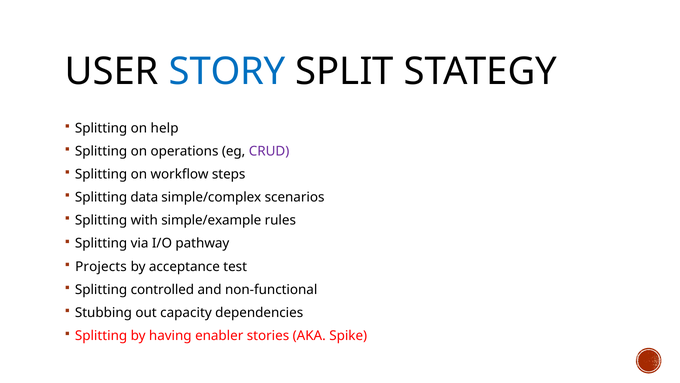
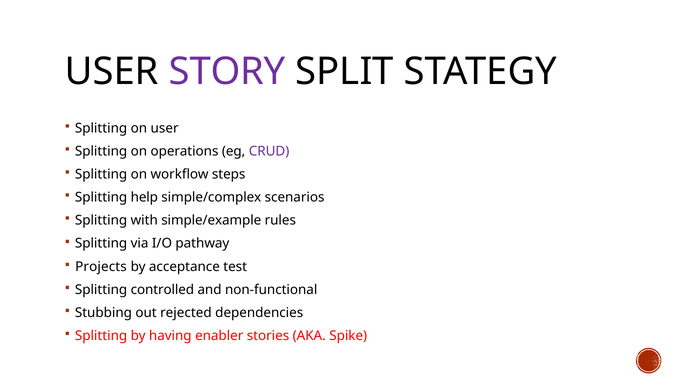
STORY colour: blue -> purple
on help: help -> user
data: data -> help
capacity: capacity -> rejected
